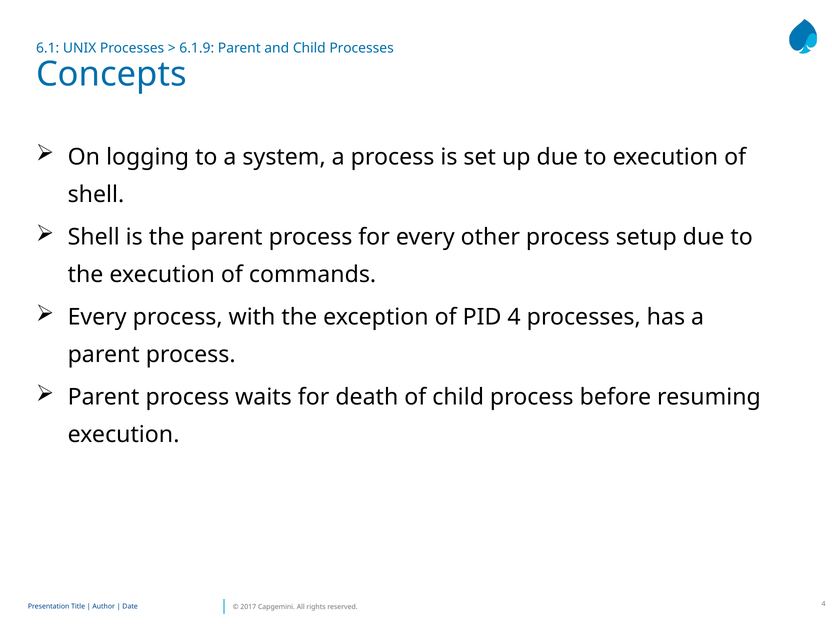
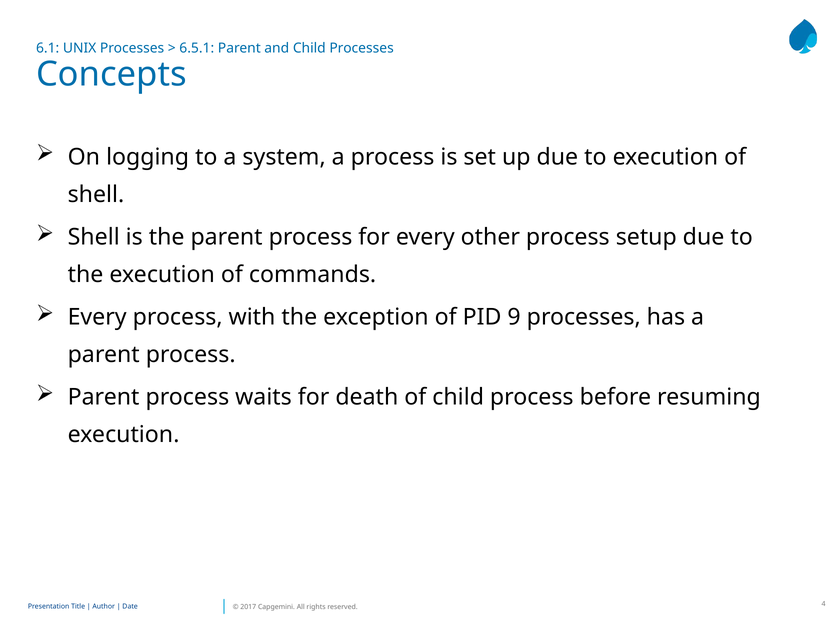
6.1.9: 6.1.9 -> 6.5.1
PID 4: 4 -> 9
